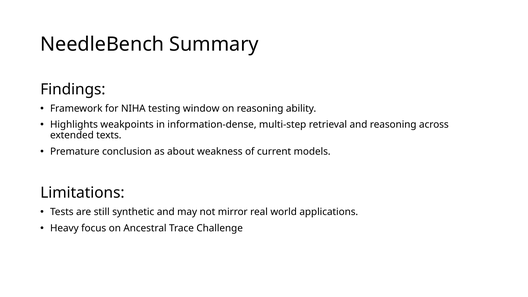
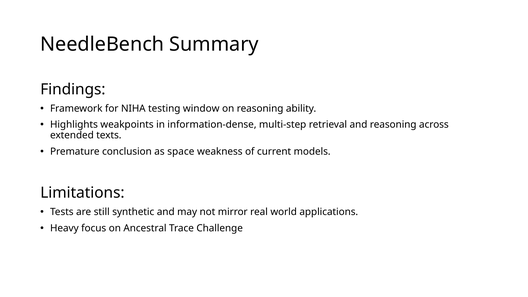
about: about -> space
